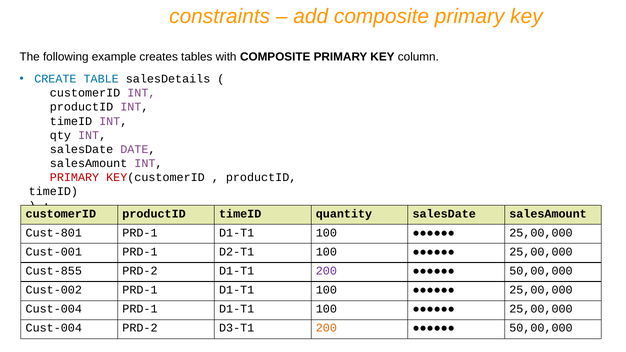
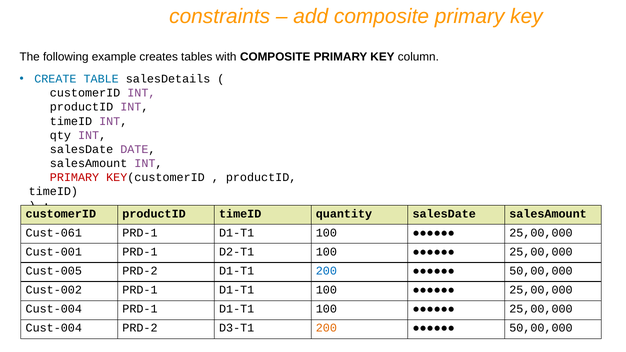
Cust-801: Cust-801 -> Cust-061
Cust-855: Cust-855 -> Cust-005
200 at (326, 271) colour: purple -> blue
